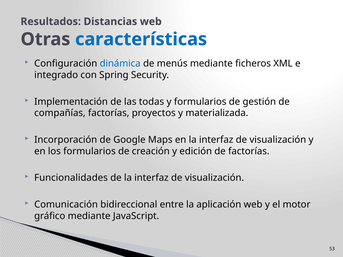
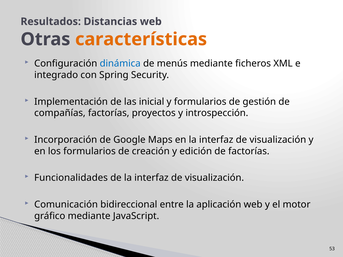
características colour: blue -> orange
todas: todas -> inicial
materializada: materializada -> introspección
